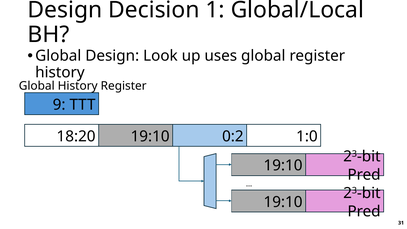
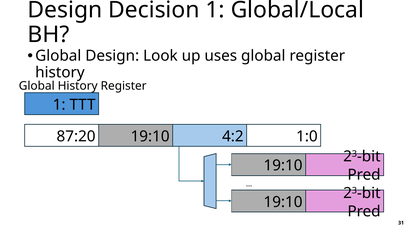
9 at (59, 105): 9 -> 1
18:20: 18:20 -> 87:20
0:2: 0:2 -> 4:2
